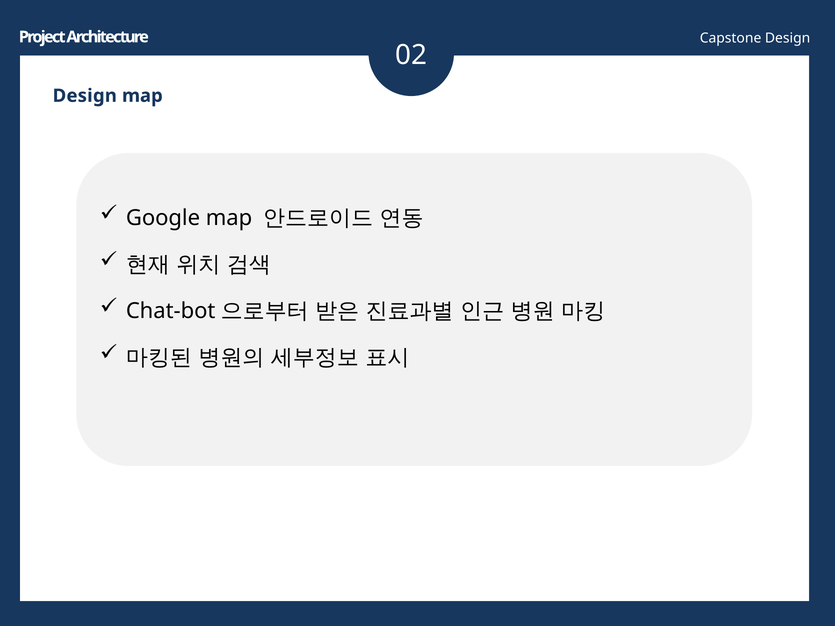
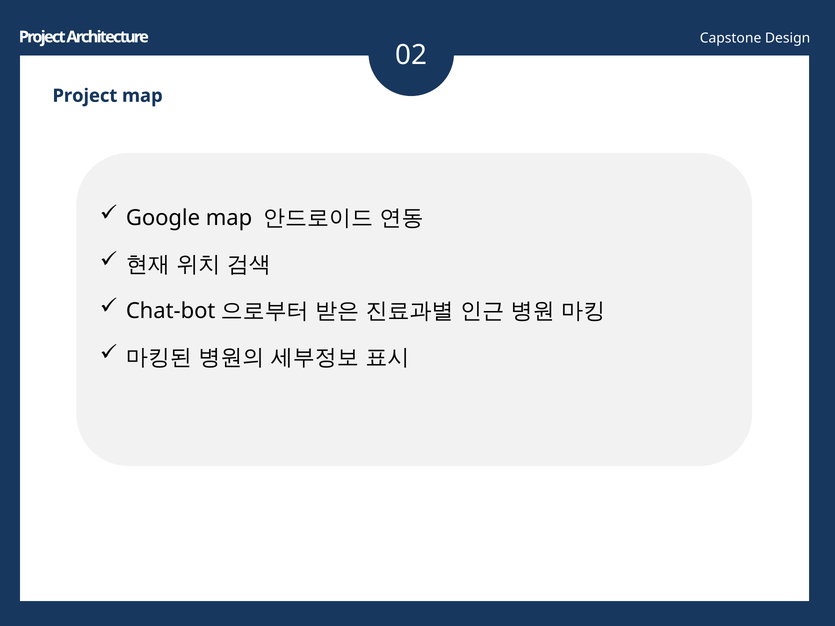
Design at (85, 96): Design -> Project
